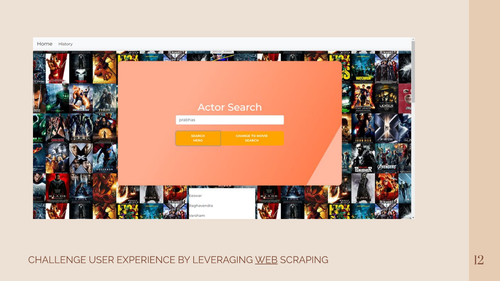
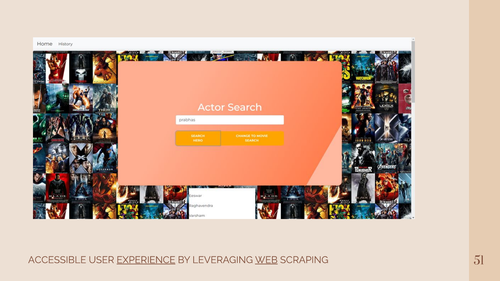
CHALLENGE: CHALLENGE -> ACCESSIBLE
EXPERIENCE underline: none -> present
12: 12 -> 51
